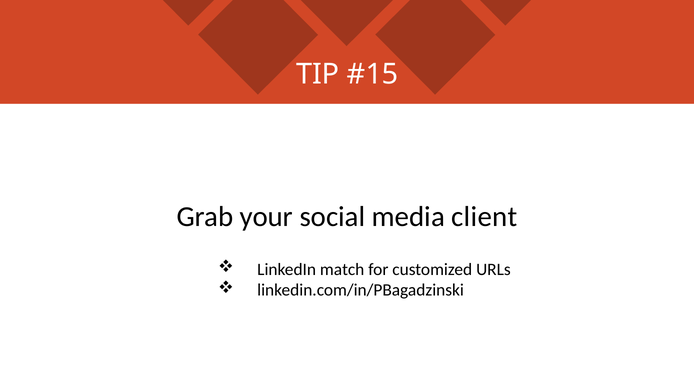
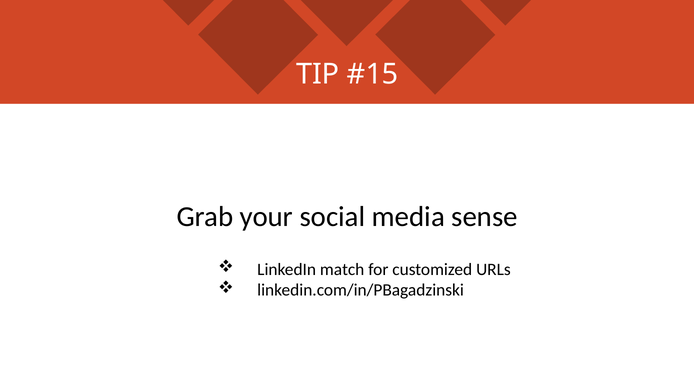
client: client -> sense
